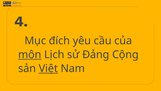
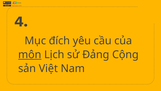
Việt underline: present -> none
